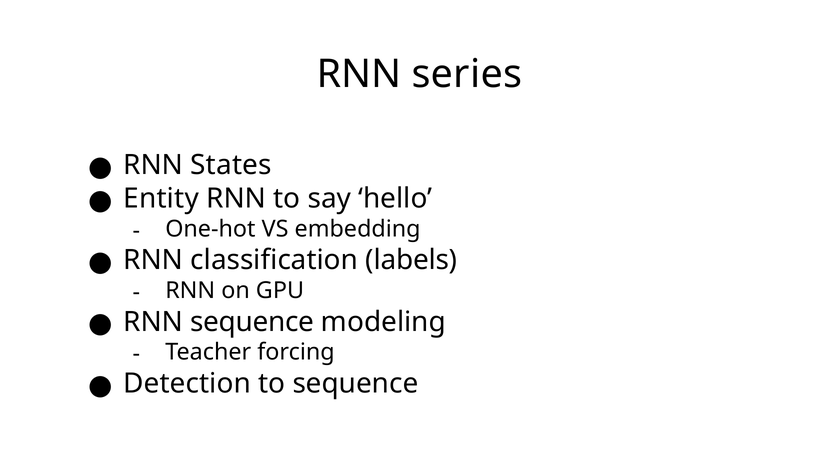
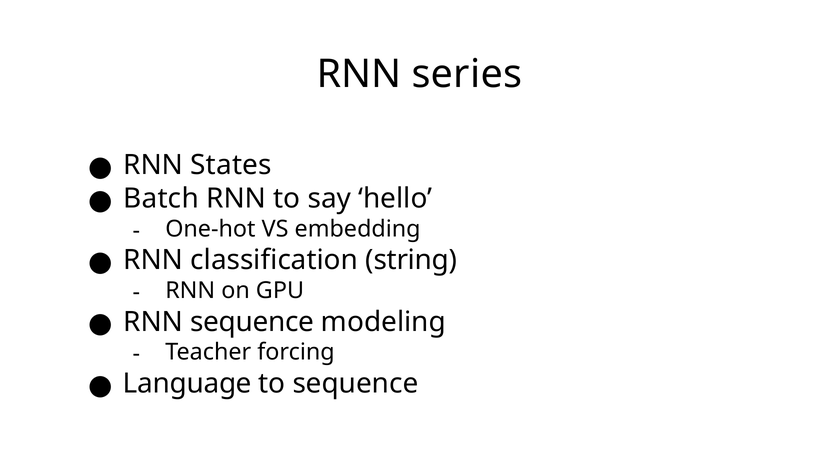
Entity: Entity -> Batch
labels: labels -> string
Detection: Detection -> Language
